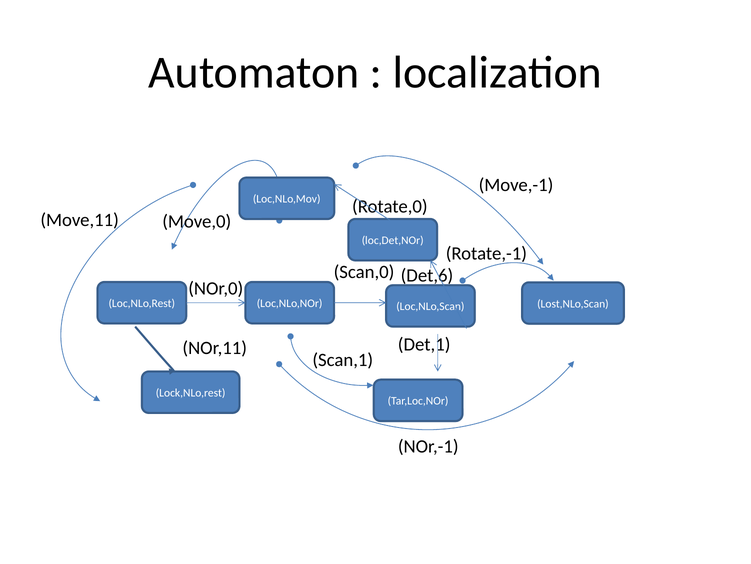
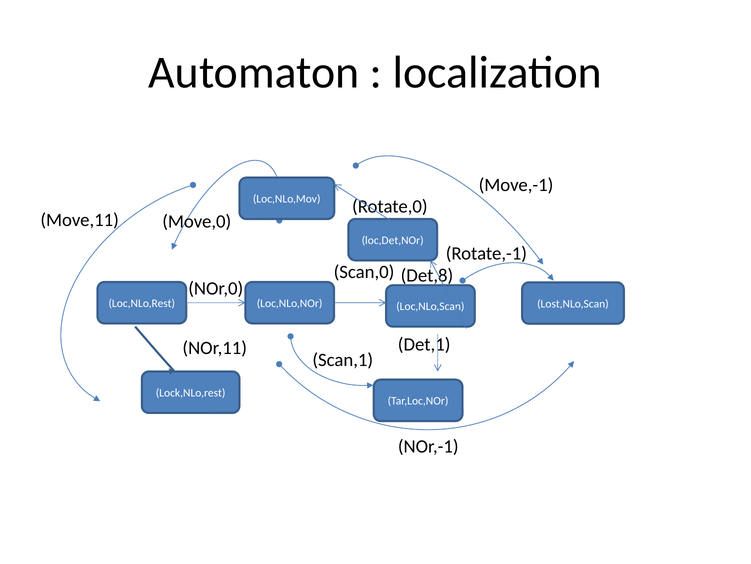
Det,6: Det,6 -> Det,8
